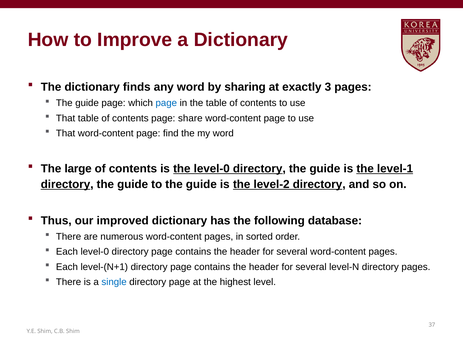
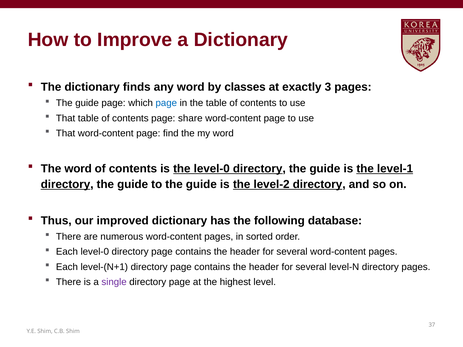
sharing: sharing -> classes
The large: large -> word
single colour: blue -> purple
